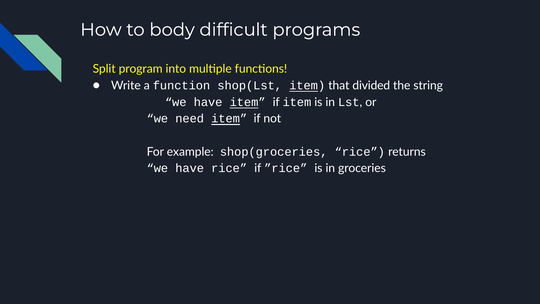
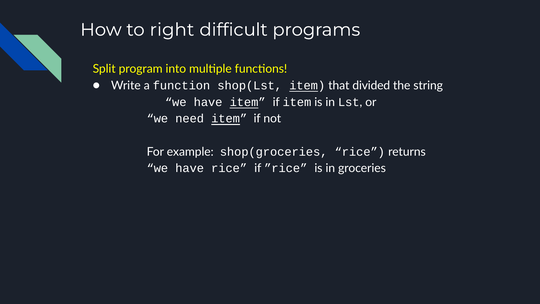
body: body -> right
